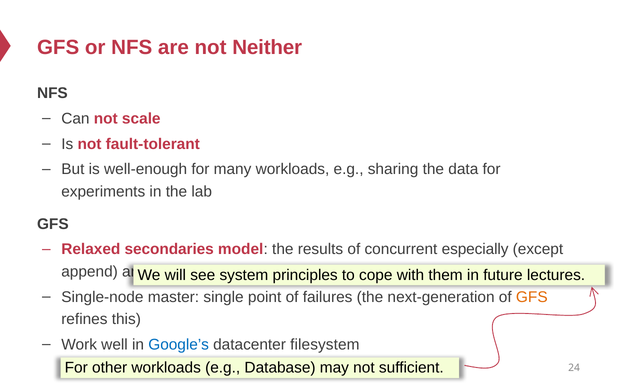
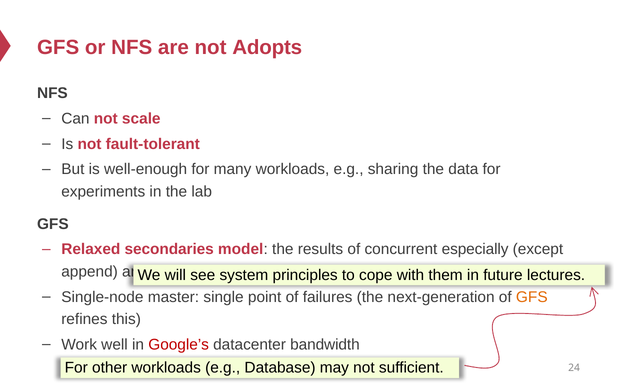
Neither: Neither -> Adopts
Google’s colour: blue -> red
filesystem: filesystem -> bandwidth
